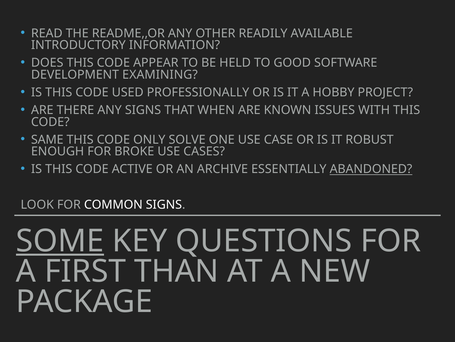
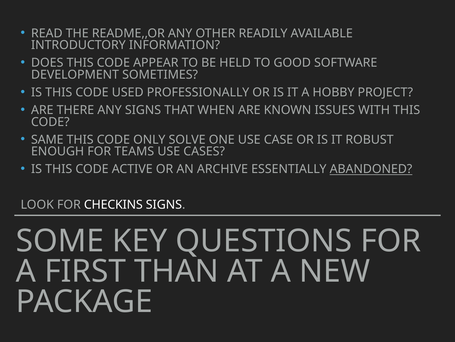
EXAMINING: EXAMINING -> SOMETIMES
BROKE: BROKE -> TEAMS
COMMON: COMMON -> CHECKINS
SOME underline: present -> none
